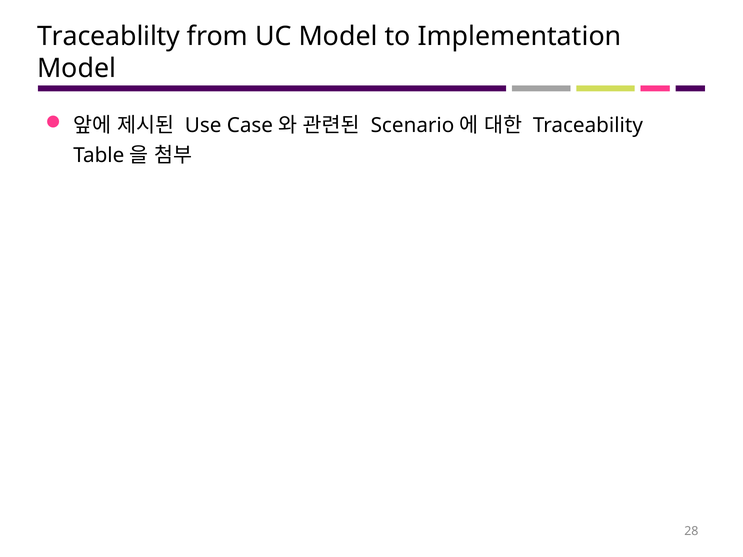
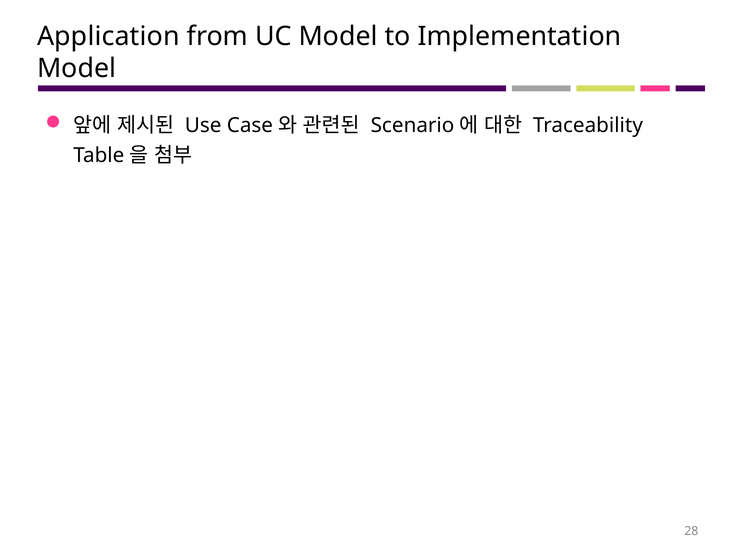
Traceablilty: Traceablilty -> Application
